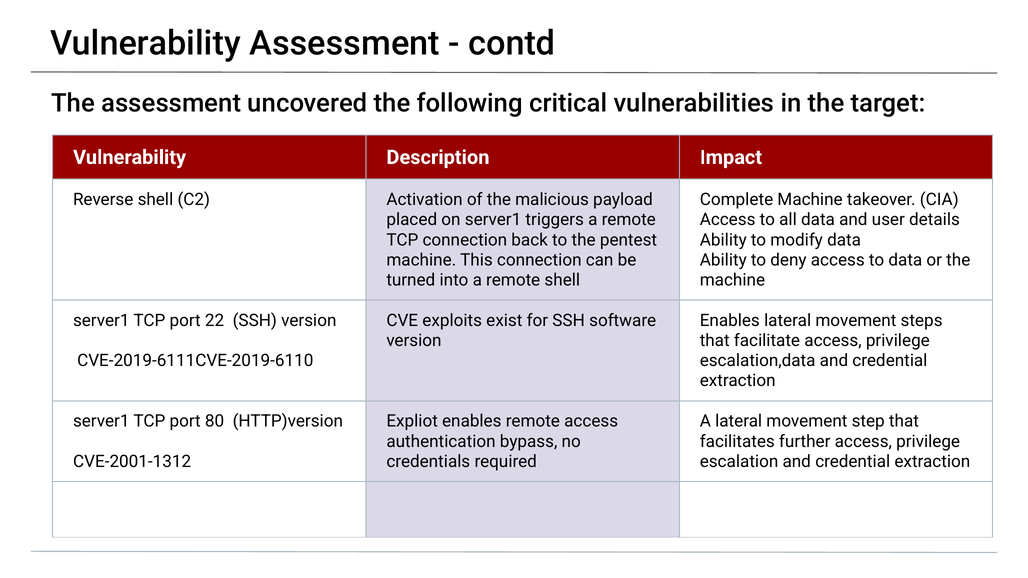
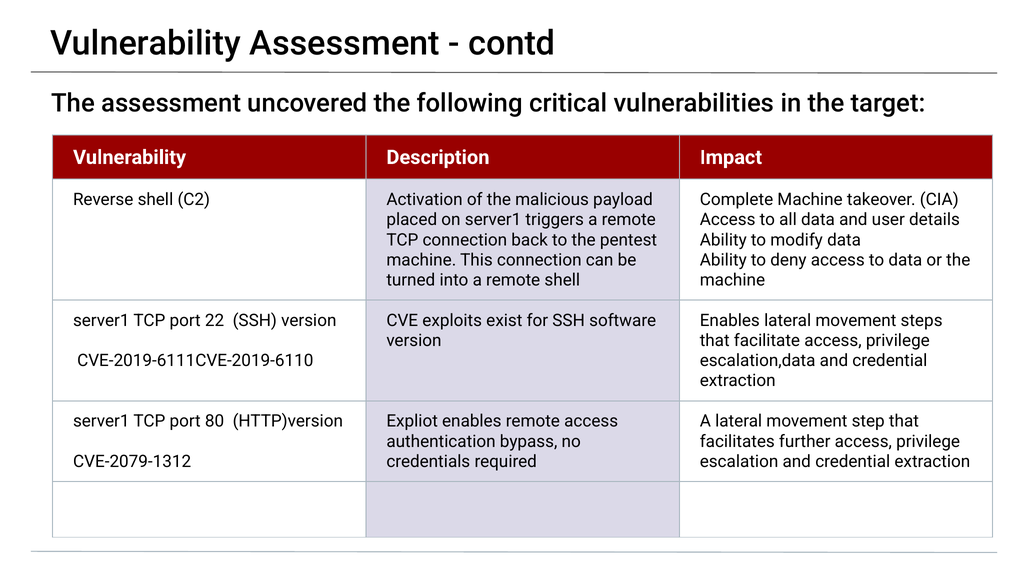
CVE-2001-1312: CVE-2001-1312 -> CVE-2079-1312
